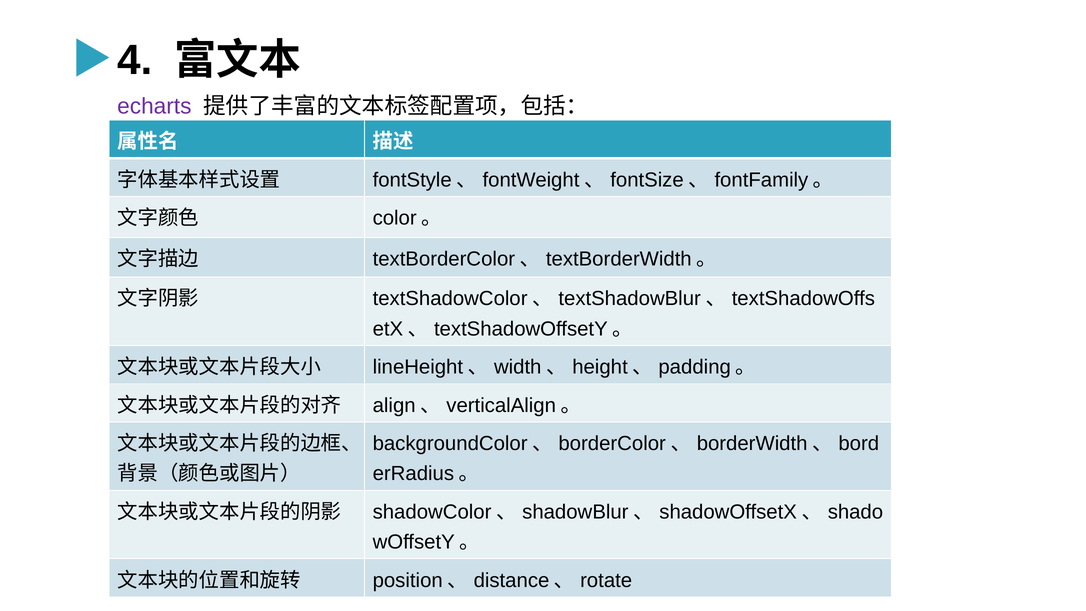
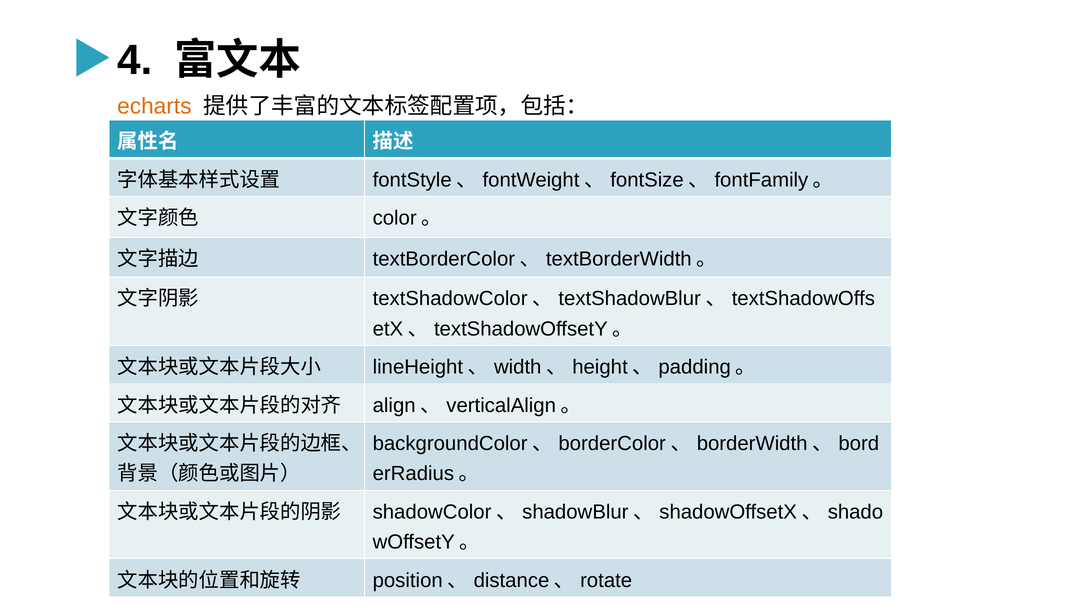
echarts colour: purple -> orange
